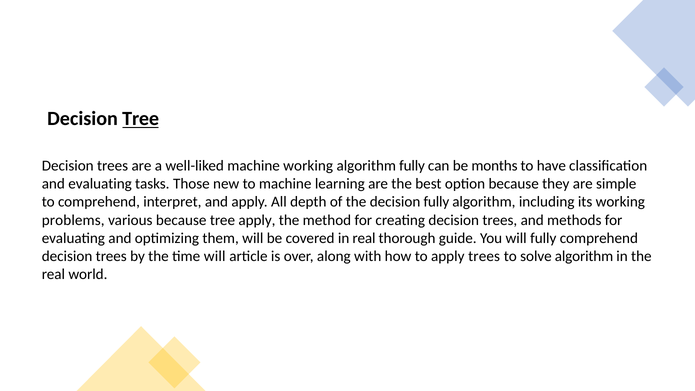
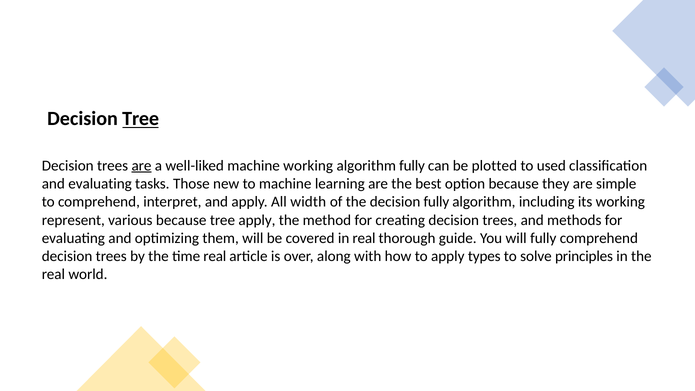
are at (141, 166) underline: none -> present
months: months -> plotted
have: have -> used
depth: depth -> width
problems: problems -> represent
time will: will -> real
apply trees: trees -> types
solve algorithm: algorithm -> principles
